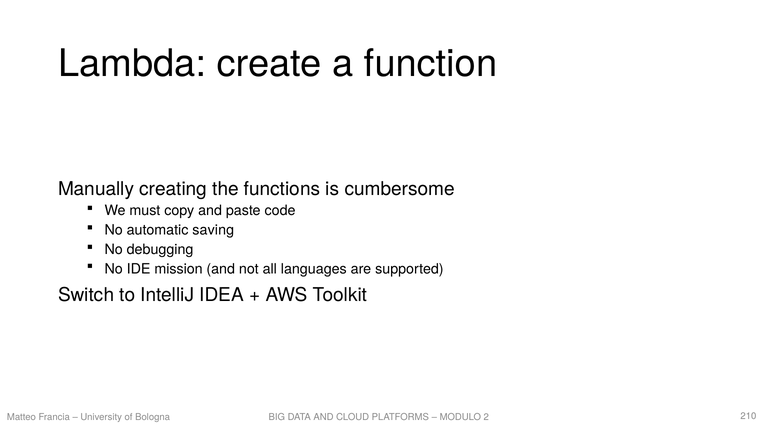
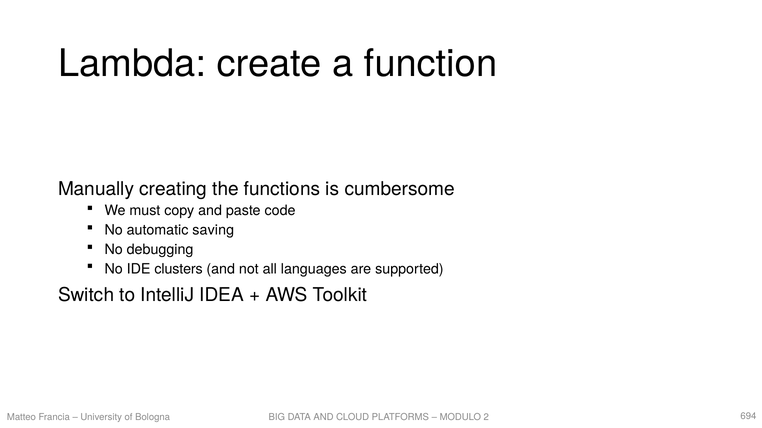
mission: mission -> clusters
210: 210 -> 694
